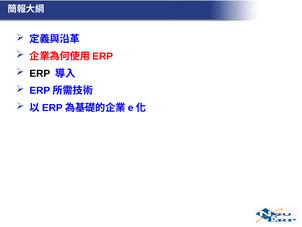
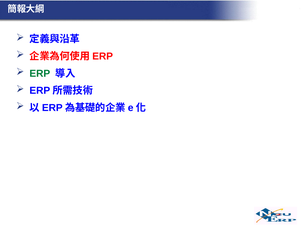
ERP colour: black -> green
